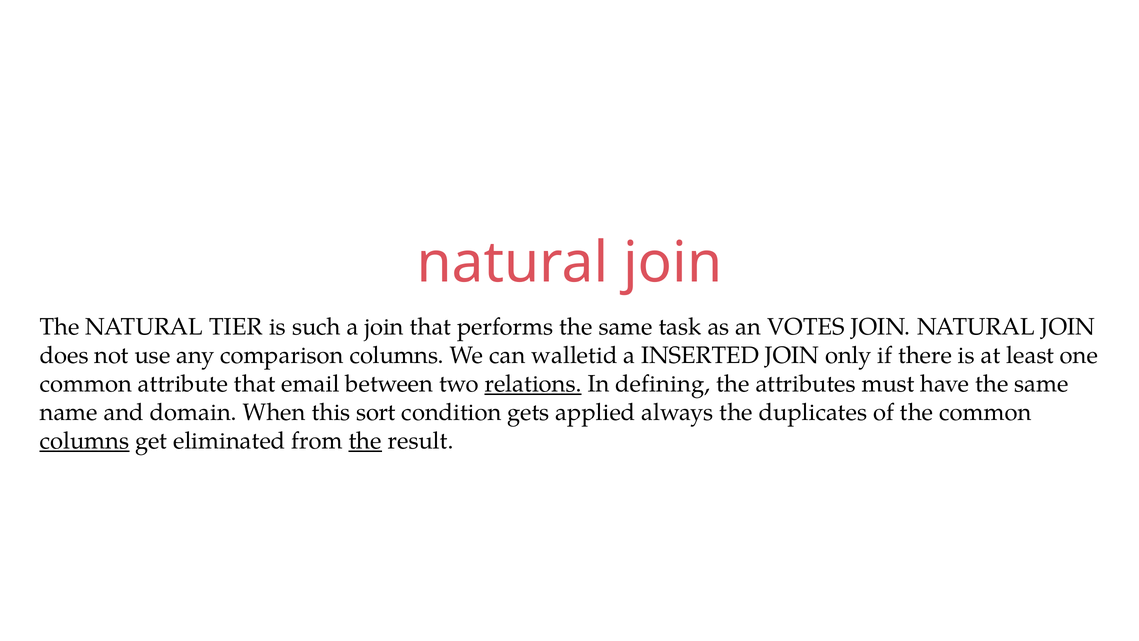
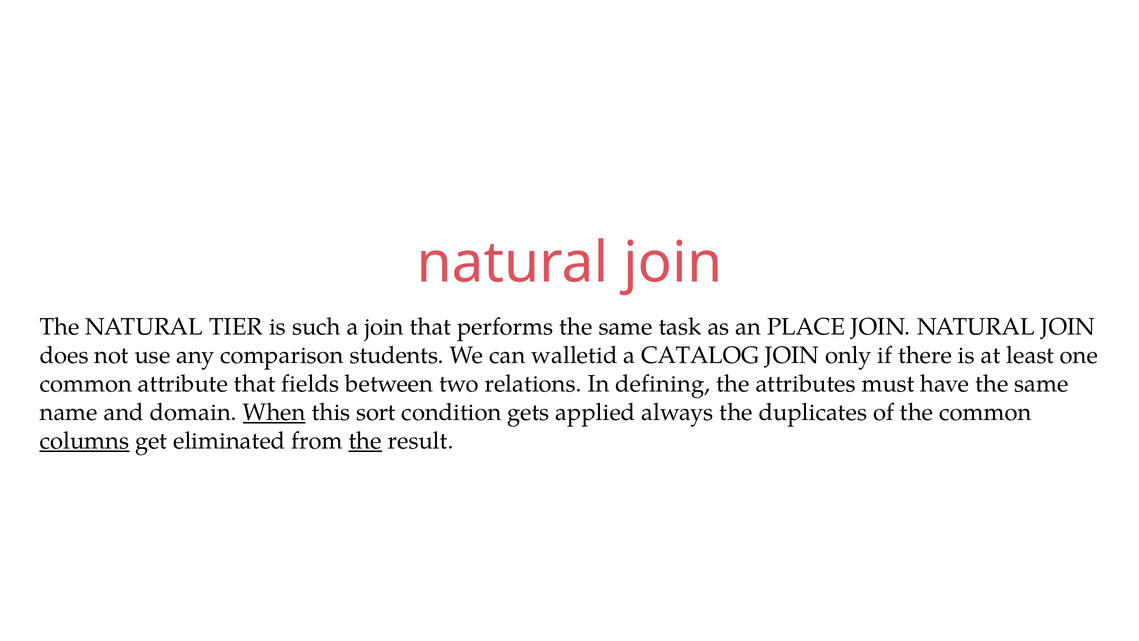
VOTES: VOTES -> PLACE
comparison columns: columns -> students
INSERTED: INSERTED -> CATALOG
email: email -> fields
relations underline: present -> none
When underline: none -> present
